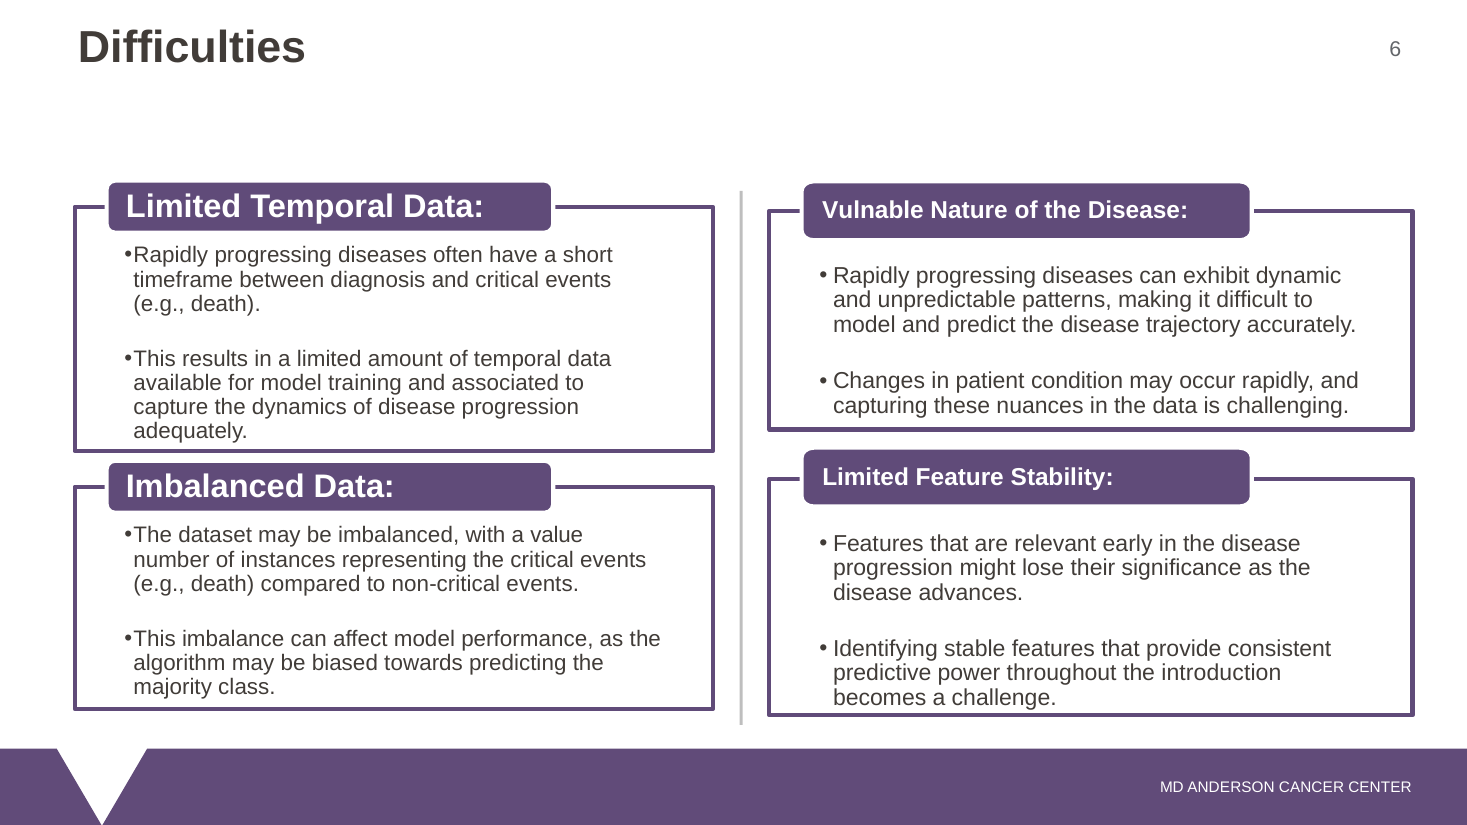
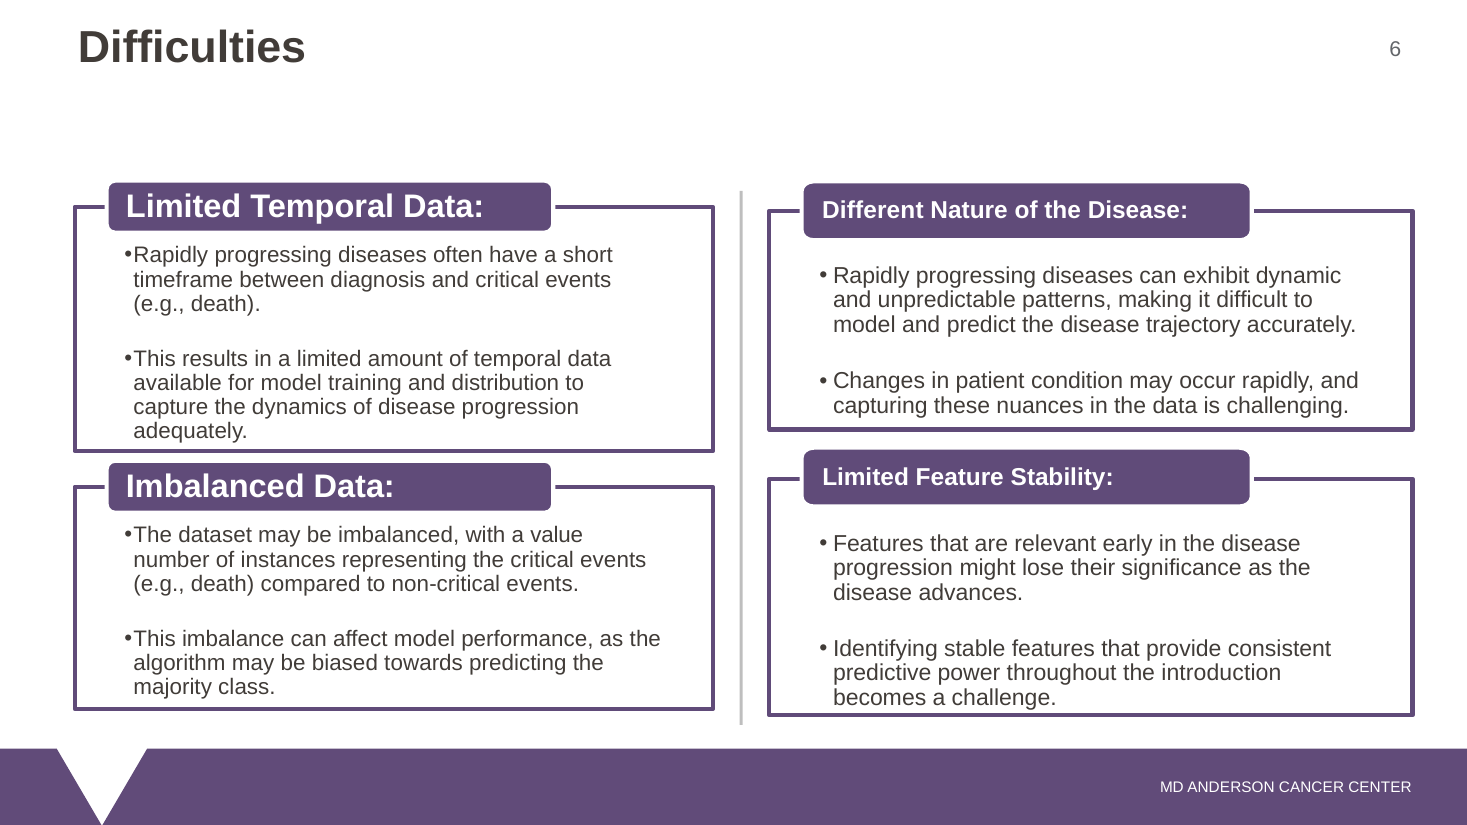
Vulnable: Vulnable -> Different
associated: associated -> distribution
